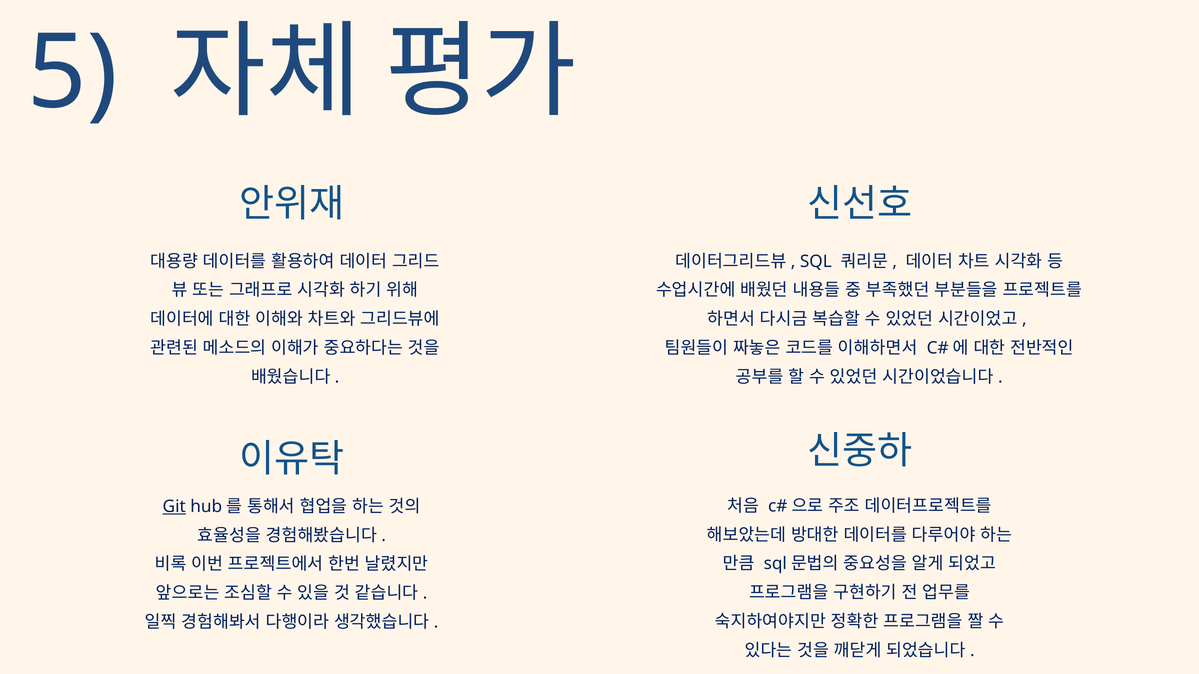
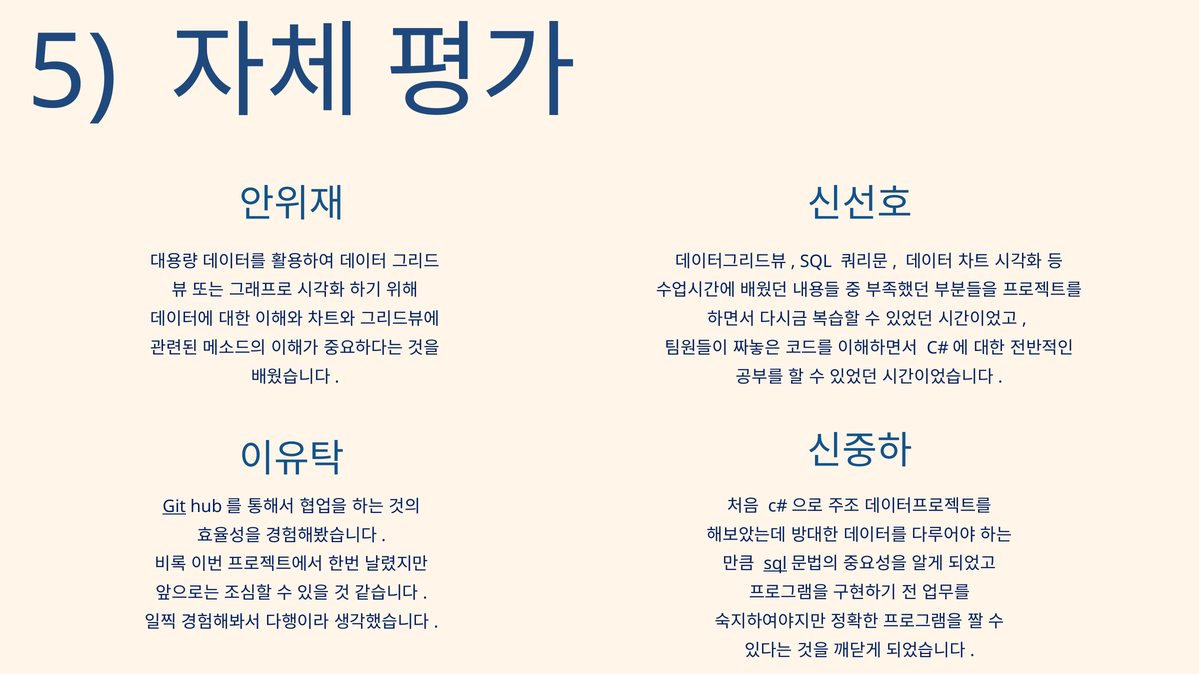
sql at (775, 564) underline: none -> present
